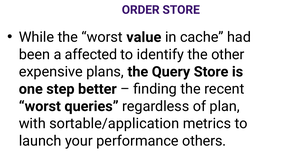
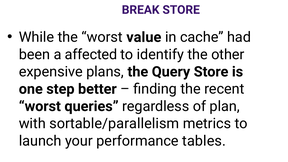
ORDER: ORDER -> BREAK
sortable/application: sortable/application -> sortable/parallelism
others: others -> tables
